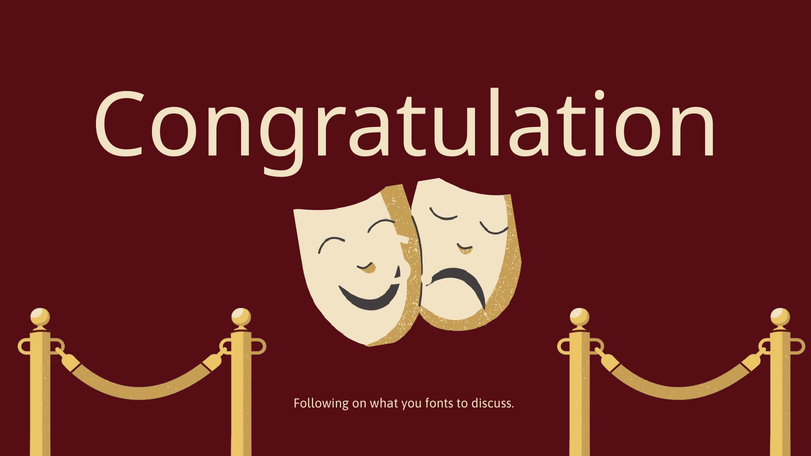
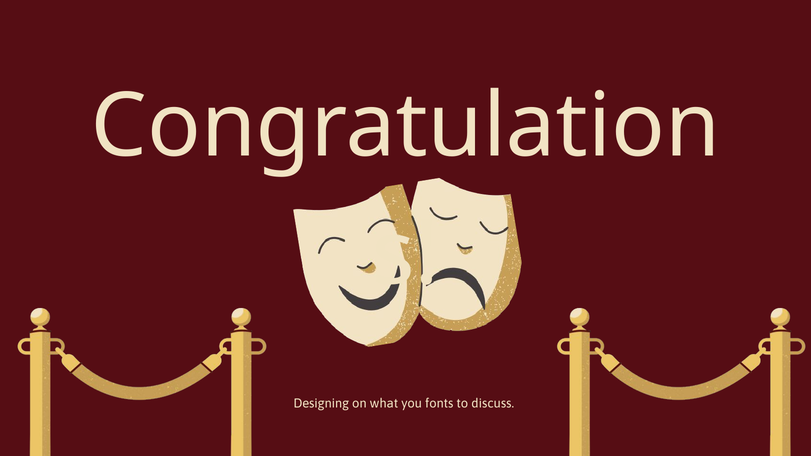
Following: Following -> Designing
